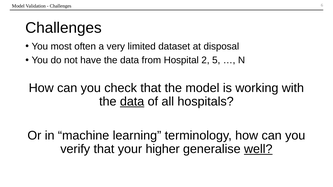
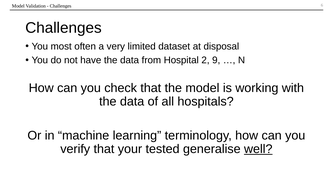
5: 5 -> 9
data at (132, 102) underline: present -> none
higher: higher -> tested
